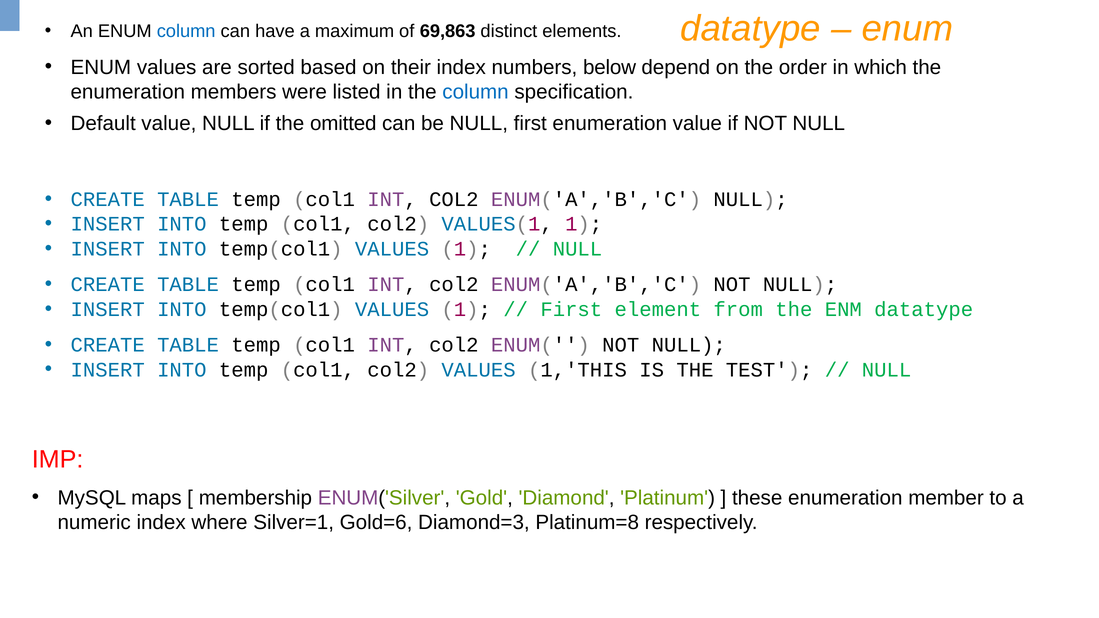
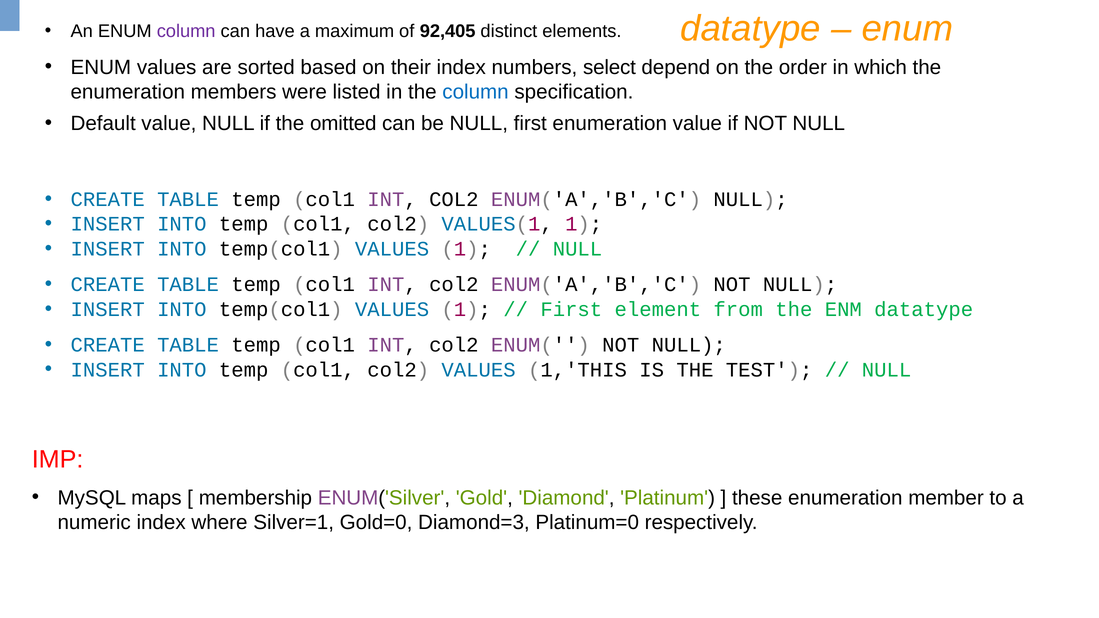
column at (186, 31) colour: blue -> purple
69,863: 69,863 -> 92,405
below: below -> select
Gold=6: Gold=6 -> Gold=0
Platinum=8: Platinum=8 -> Platinum=0
